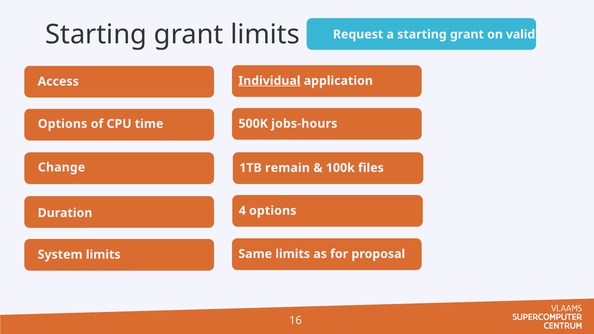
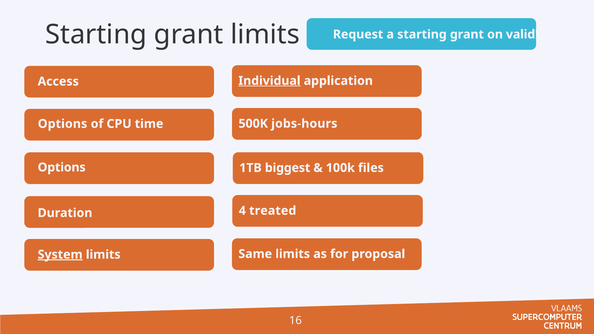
Change at (62, 167): Change -> Options
remain: remain -> biggest
4 options: options -> treated
System underline: none -> present
